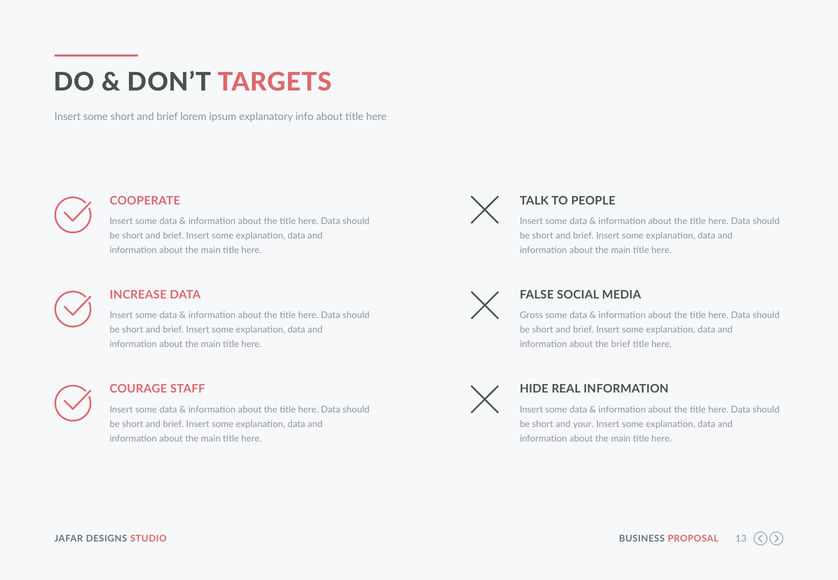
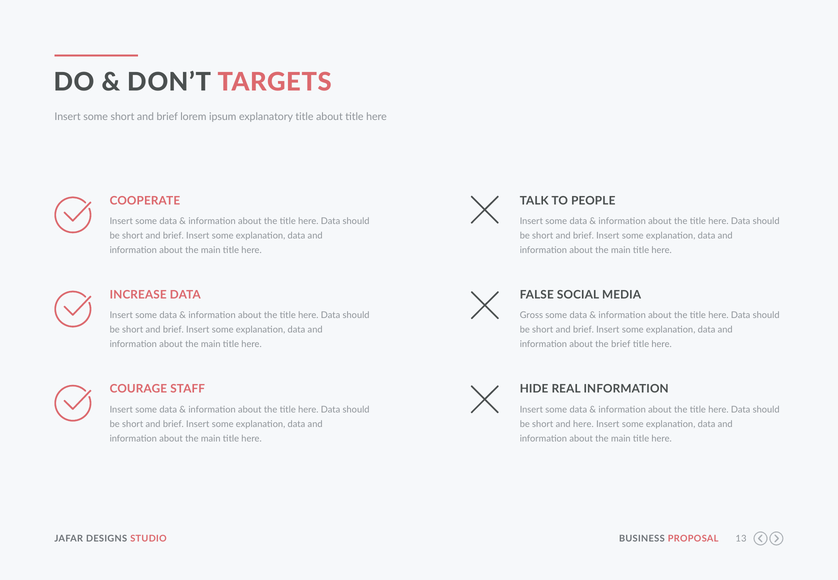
explanatory info: info -> title
and your: your -> here
